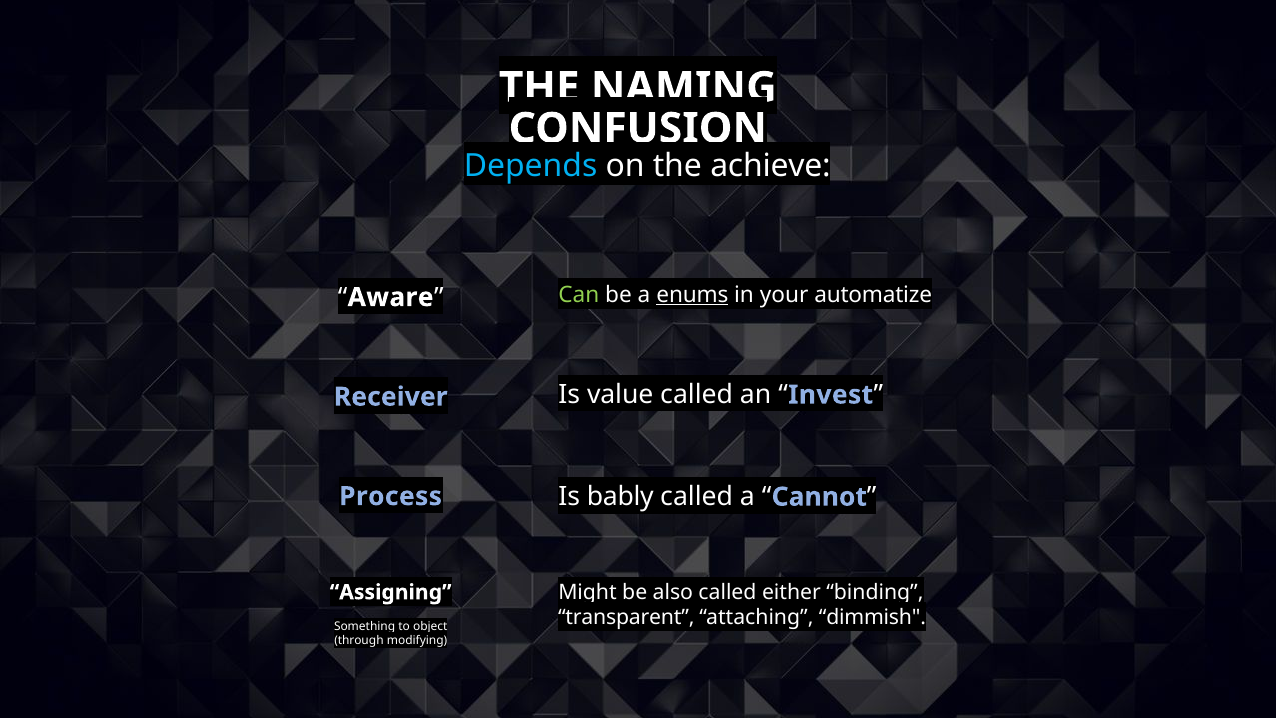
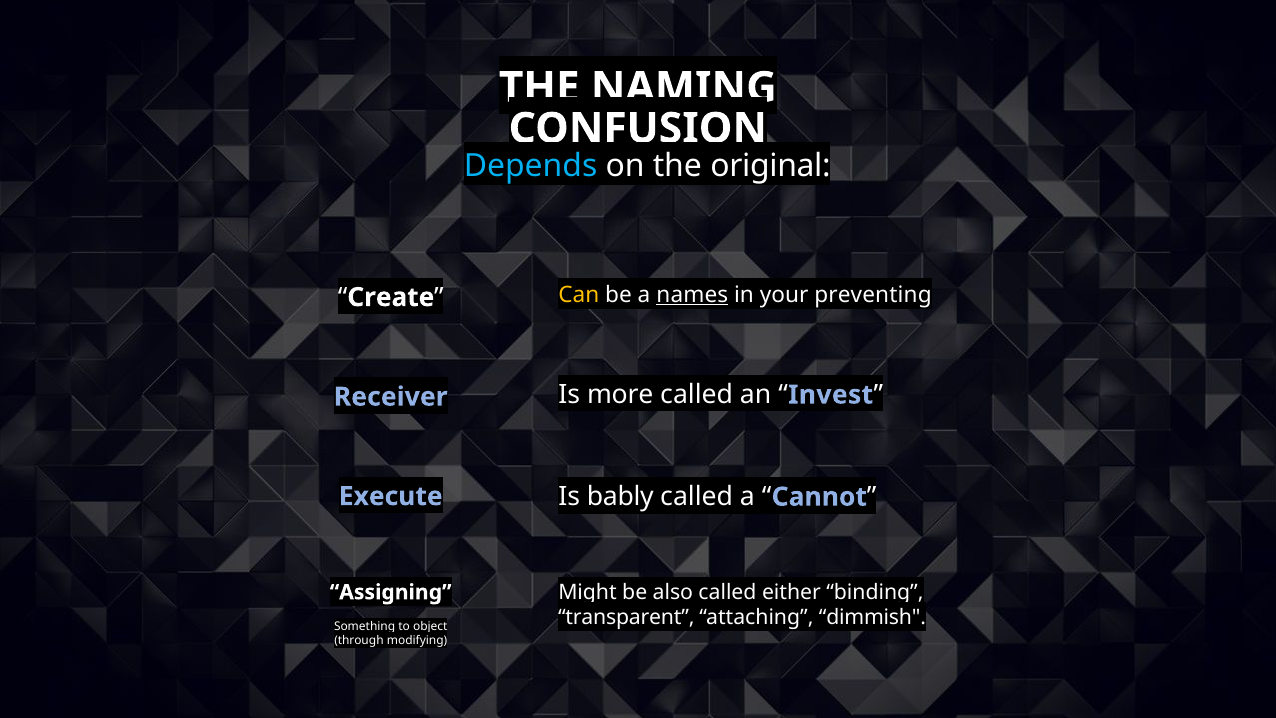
achieve: achieve -> original
Aware: Aware -> Create
Can colour: light green -> yellow
enums: enums -> names
automatize: automatize -> preventing
value: value -> more
Process: Process -> Execute
